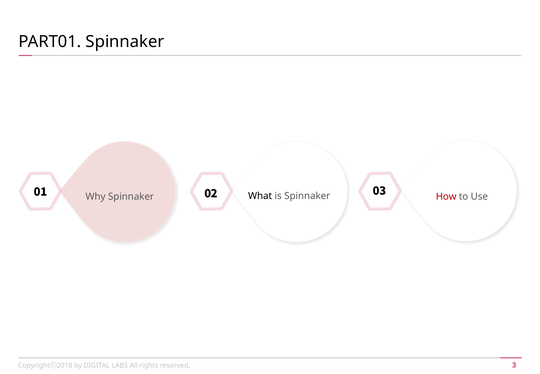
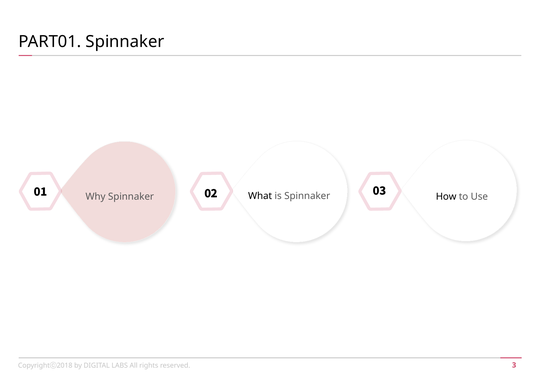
How colour: red -> black
